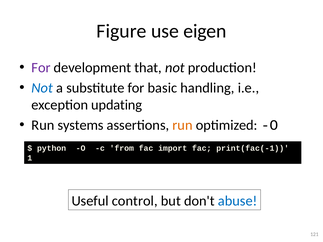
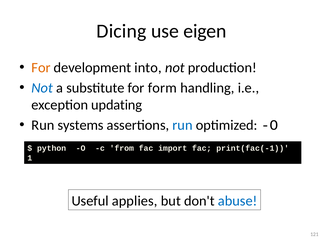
Figure: Figure -> Dicing
For at (41, 68) colour: purple -> orange
that: that -> into
basic: basic -> form
run at (183, 125) colour: orange -> blue
control: control -> applies
